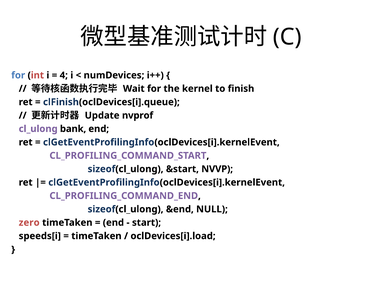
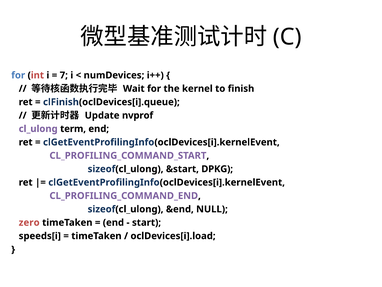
4: 4 -> 7
bank: bank -> term
NVVP: NVVP -> DPKG
